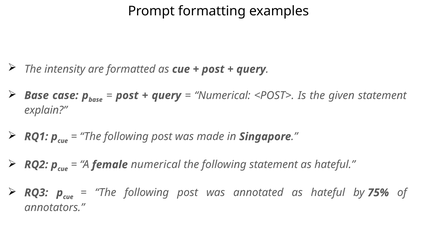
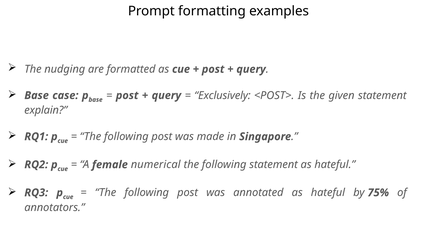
intensity: intensity -> nudging
Numerical at (222, 95): Numerical -> Exclusively
